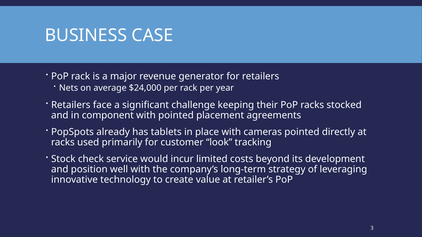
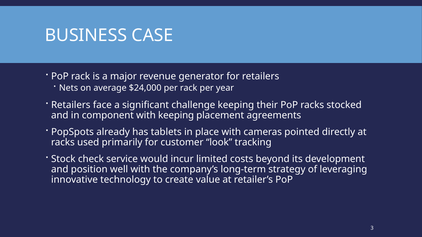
with pointed: pointed -> keeping
